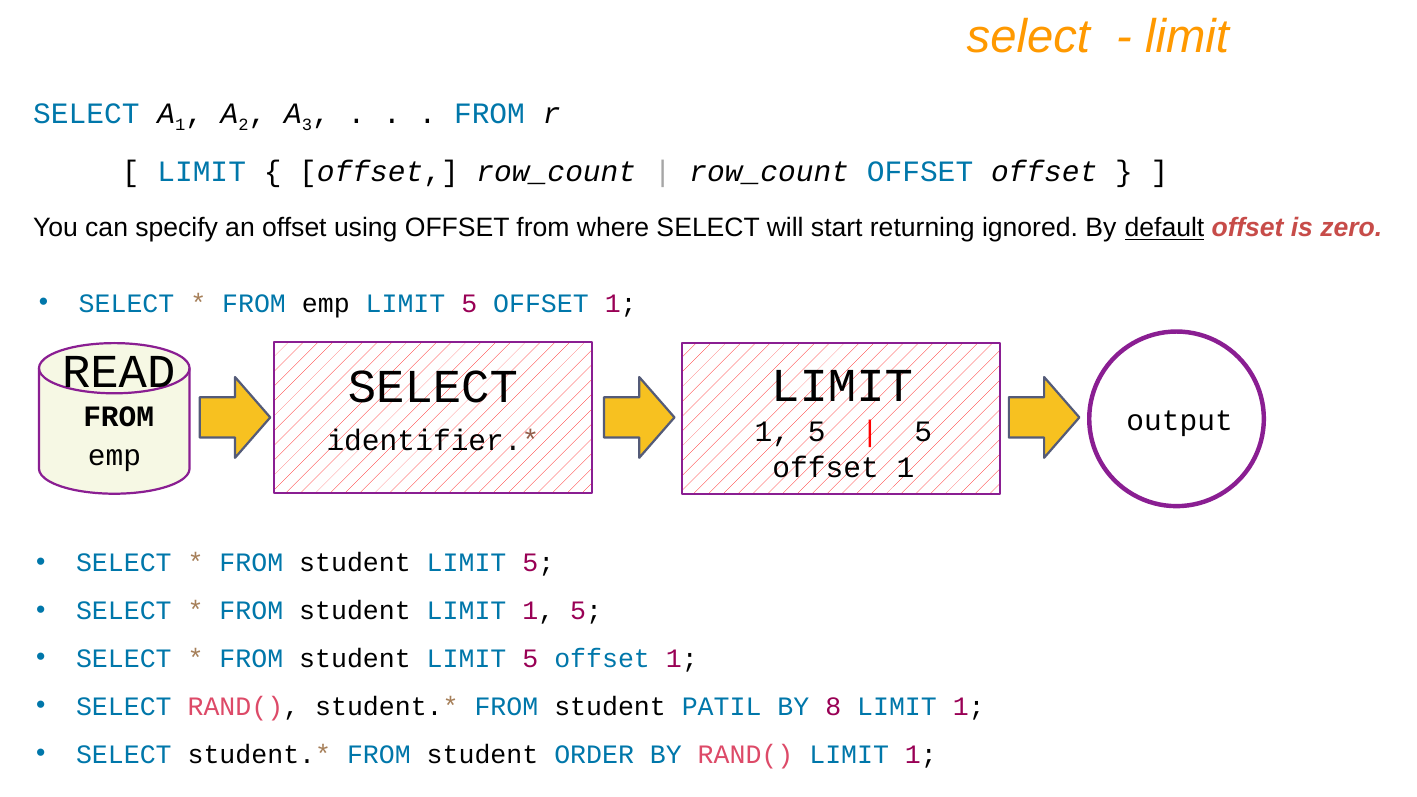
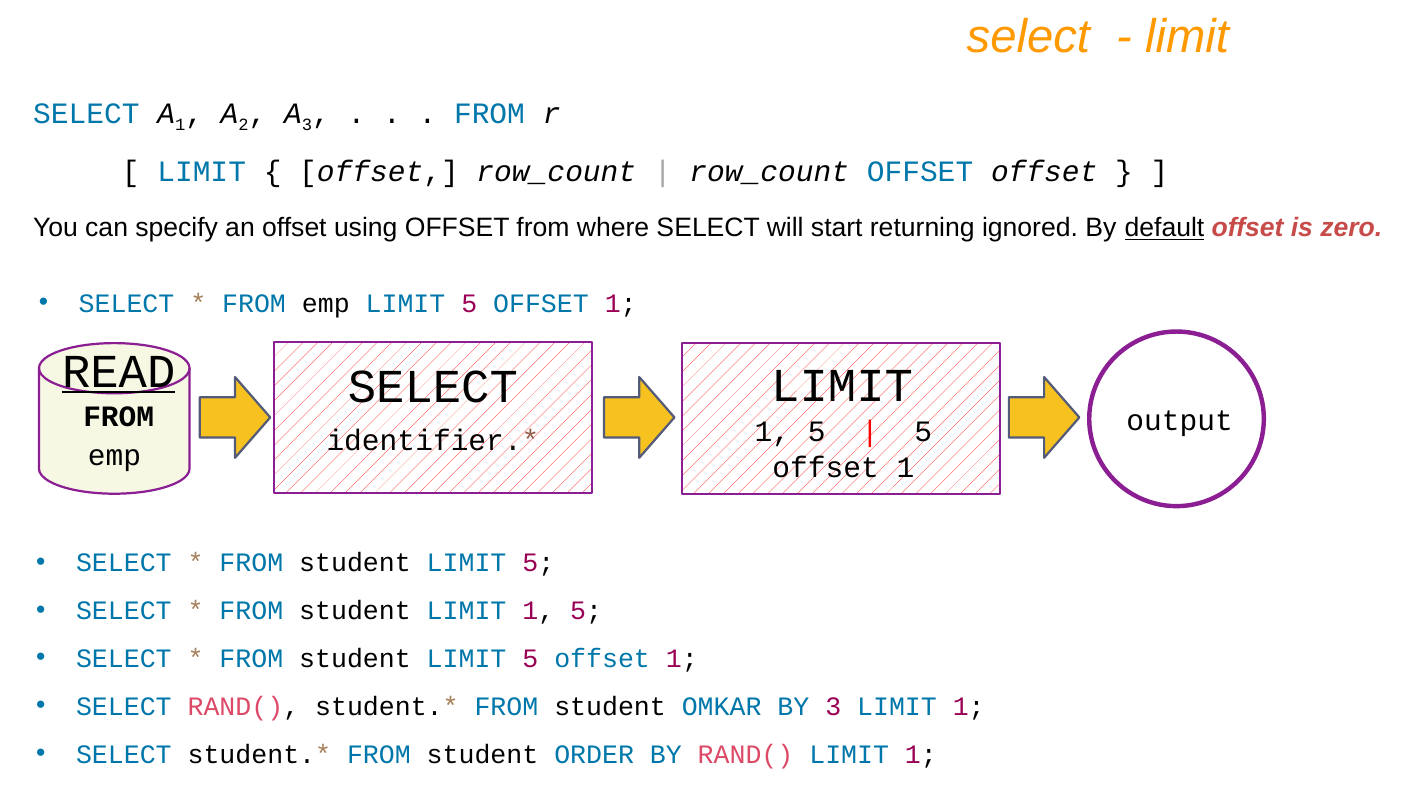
READ underline: none -> present
PATIL: PATIL -> OMKAR
BY 8: 8 -> 3
